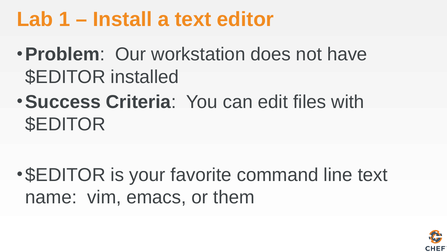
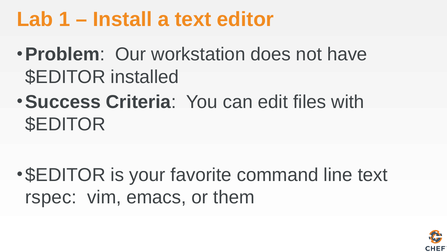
name: name -> rspec
